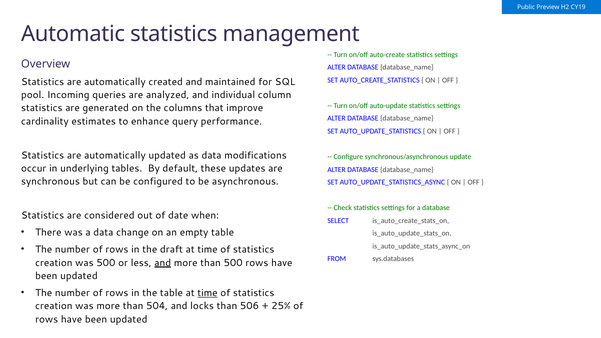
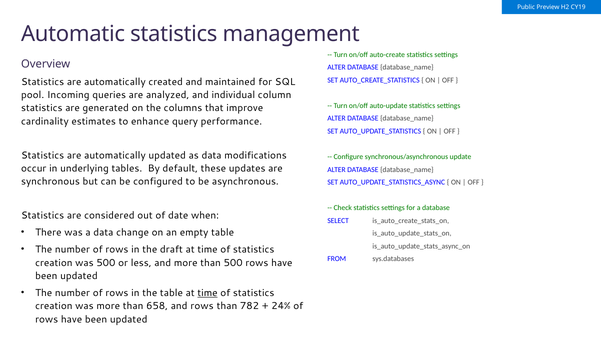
and at (163, 263) underline: present -> none
504: 504 -> 658
and locks: locks -> rows
506: 506 -> 782
25%: 25% -> 24%
